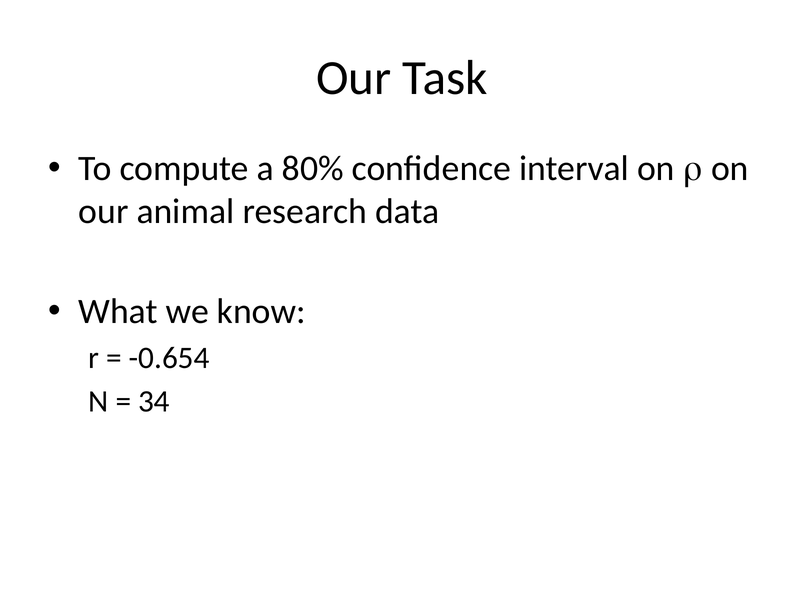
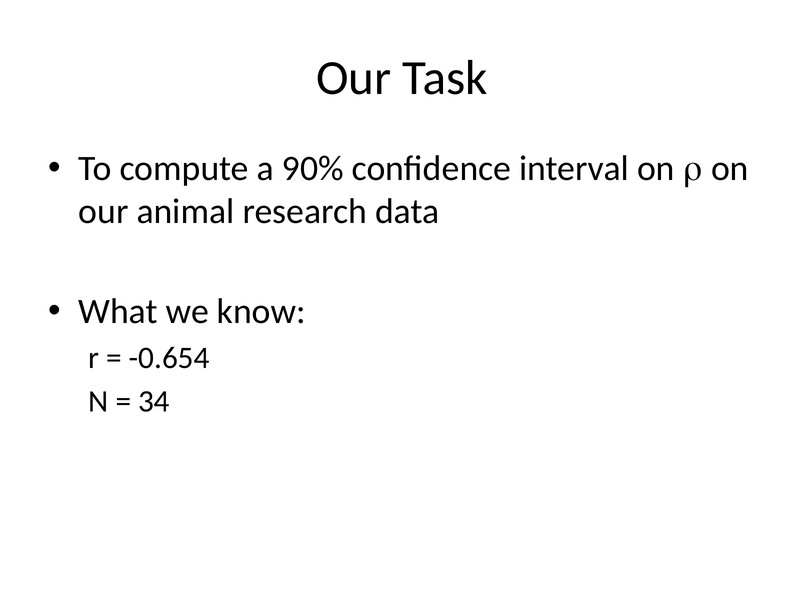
80%: 80% -> 90%
